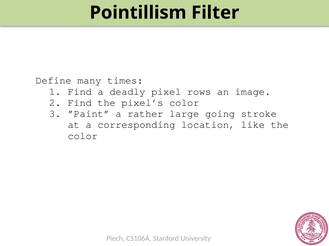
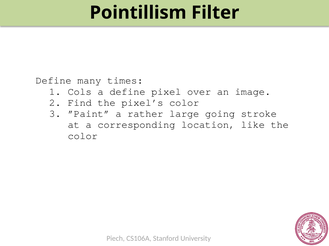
Find at (80, 92): Find -> Cols
a deadly: deadly -> define
rows: rows -> over
